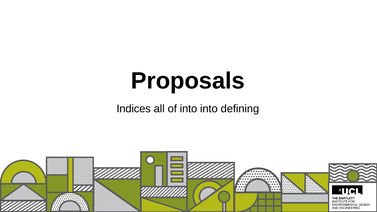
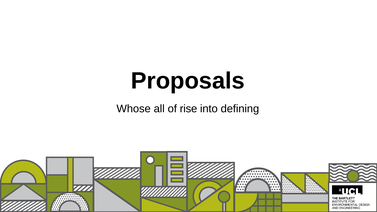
Indices: Indices -> Whose
of into: into -> rise
